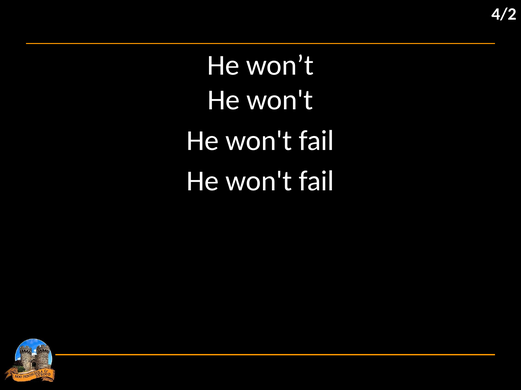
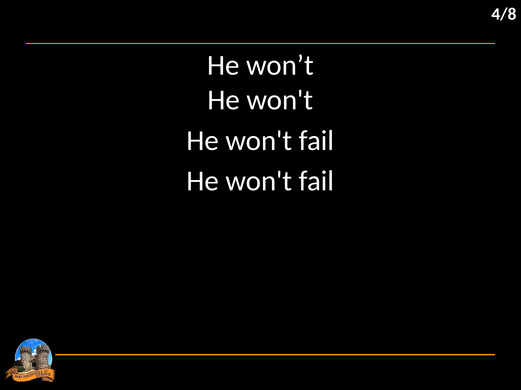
4/2: 4/2 -> 4/8
